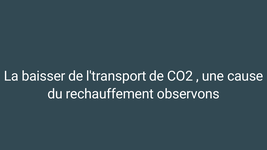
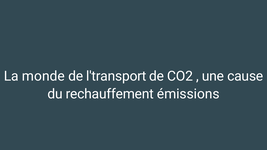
baisser: baisser -> monde
observons: observons -> émissions
